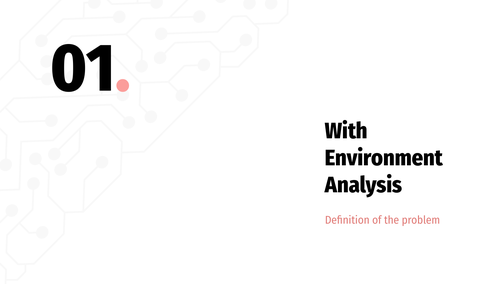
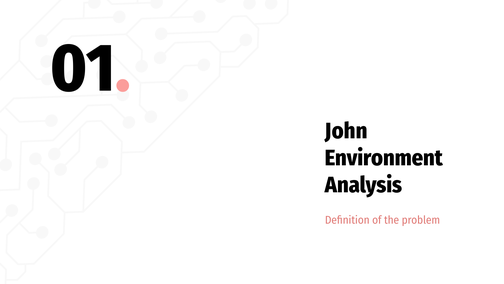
With: With -> John
